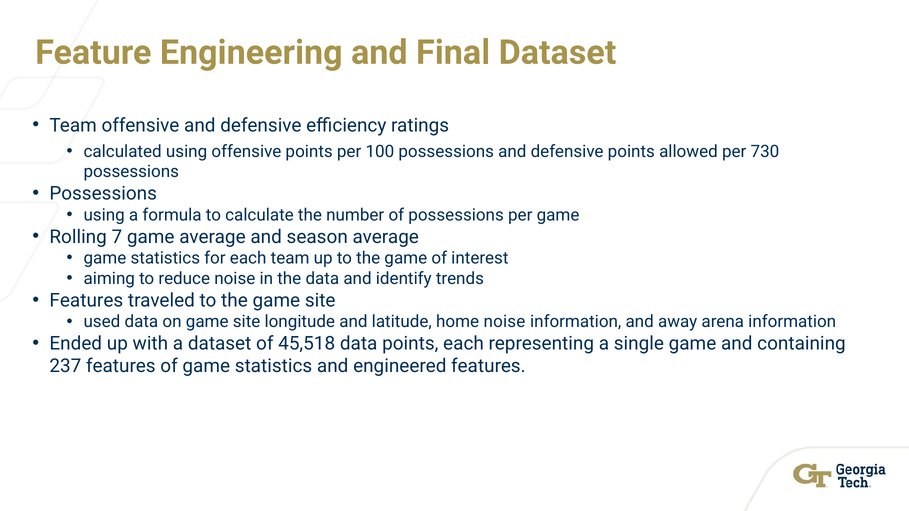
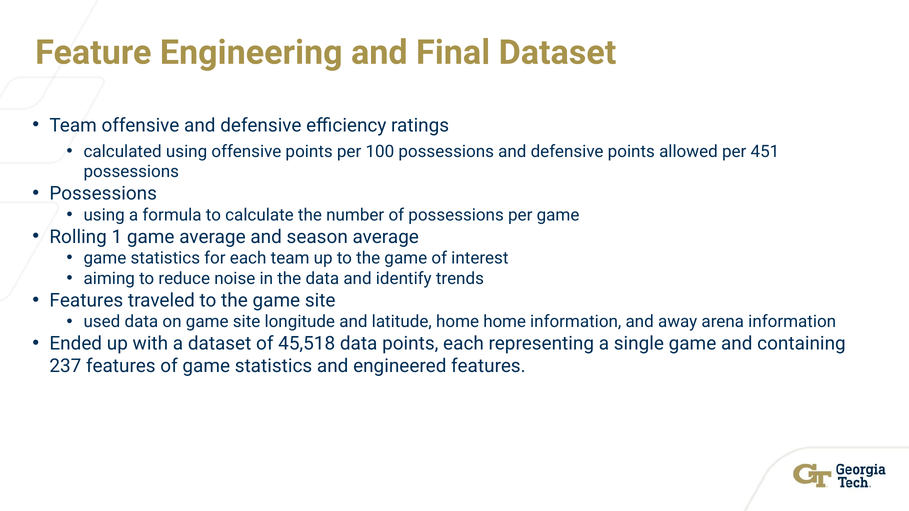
730: 730 -> 451
7: 7 -> 1
home noise: noise -> home
